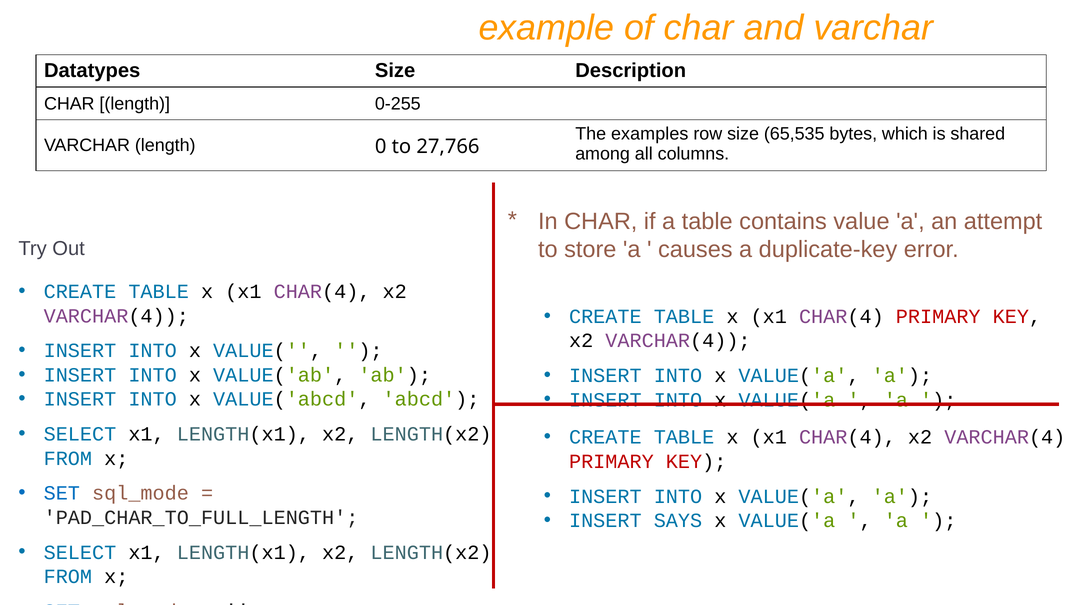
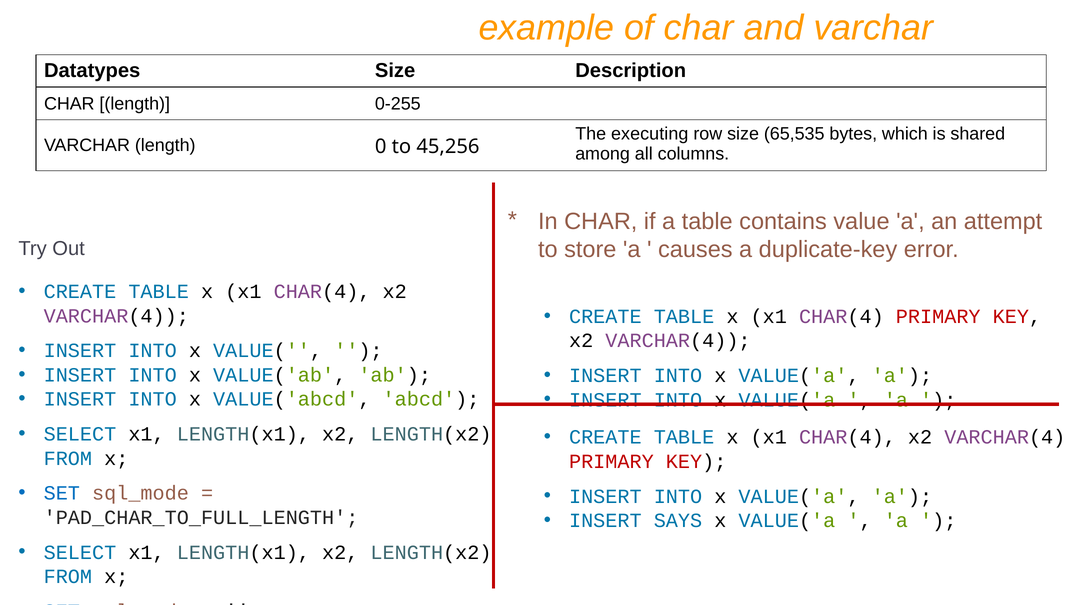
examples: examples -> executing
27,766: 27,766 -> 45,256
